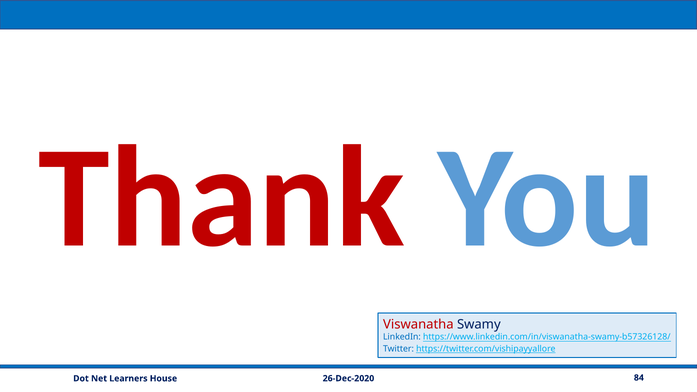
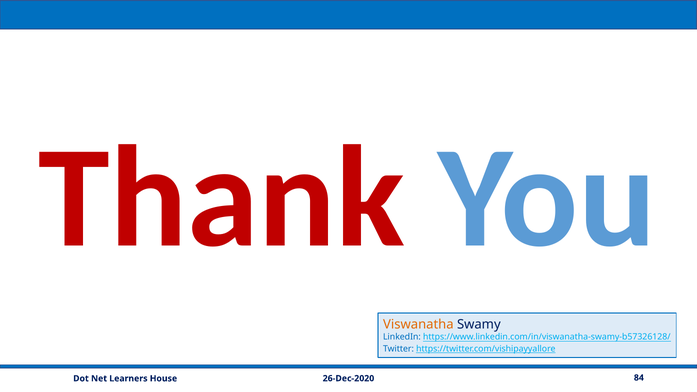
Viswanatha colour: red -> orange
